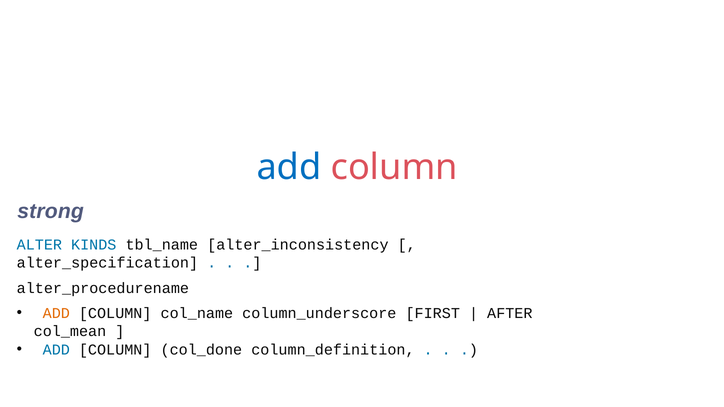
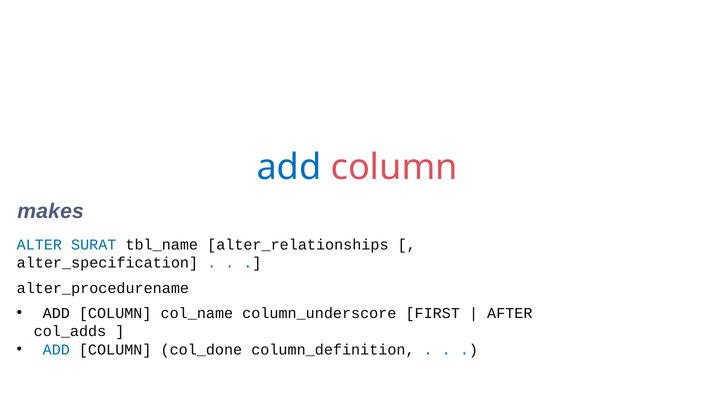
strong: strong -> makes
KINDS: KINDS -> SURAT
alter_inconsistency: alter_inconsistency -> alter_relationships
ADD at (56, 314) colour: orange -> black
col_mean: col_mean -> col_adds
